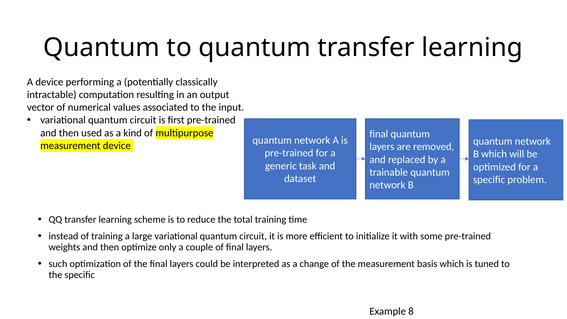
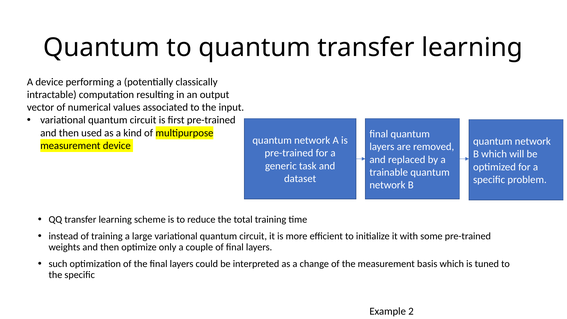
8: 8 -> 2
